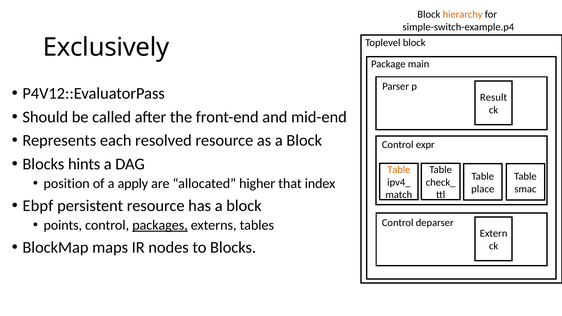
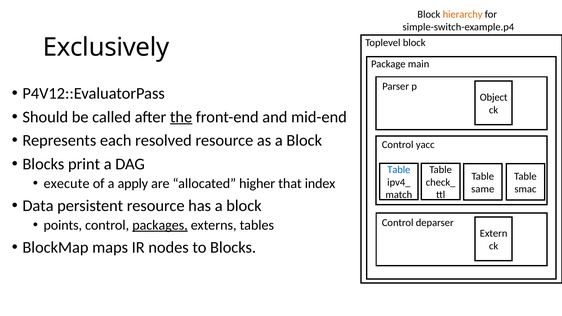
Result: Result -> Object
the underline: none -> present
expr: expr -> yacc
hints: hints -> print
Table at (399, 170) colour: orange -> blue
position: position -> execute
place: place -> same
Ebpf: Ebpf -> Data
